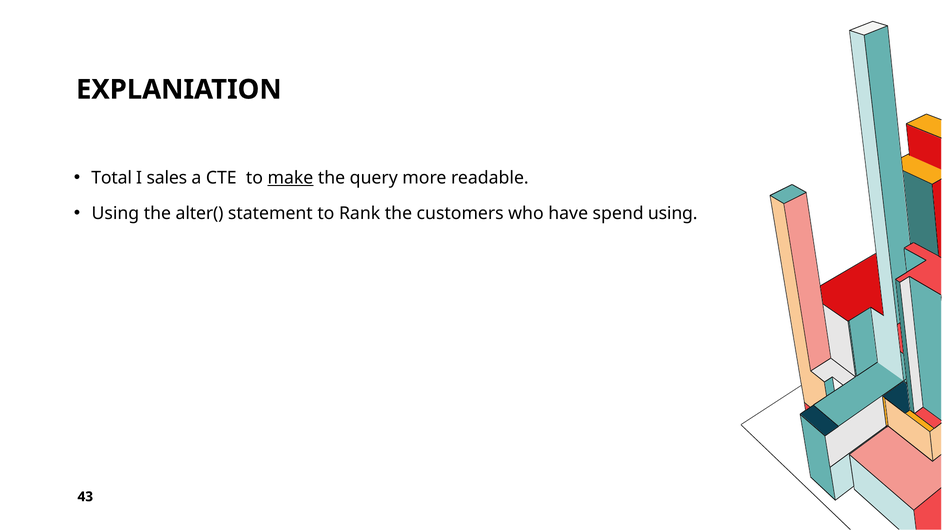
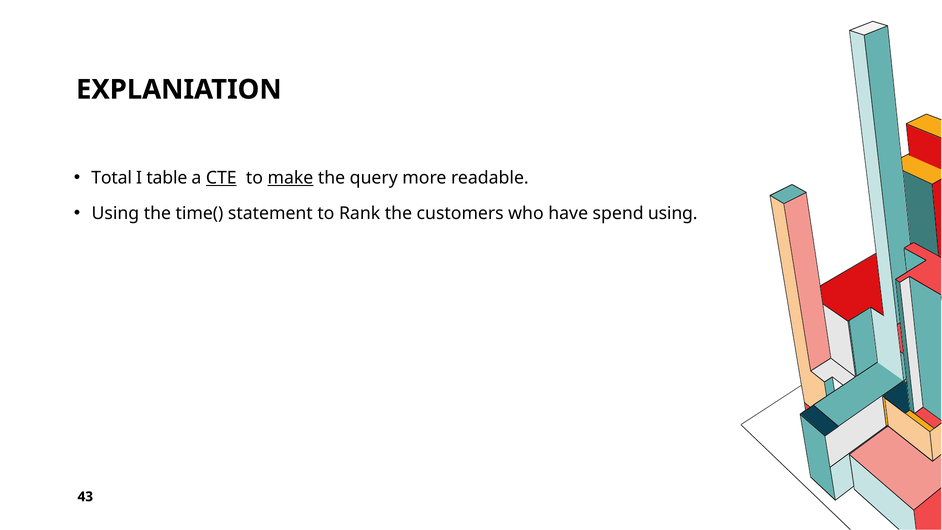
sales: sales -> table
CTE underline: none -> present
alter(: alter( -> time(
